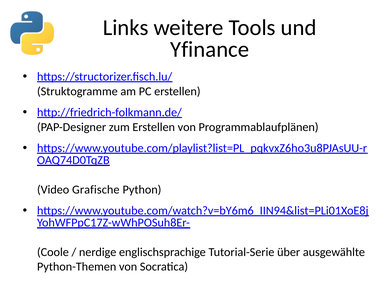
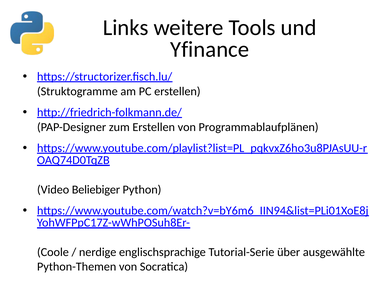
Grafische: Grafische -> Beliebiger
